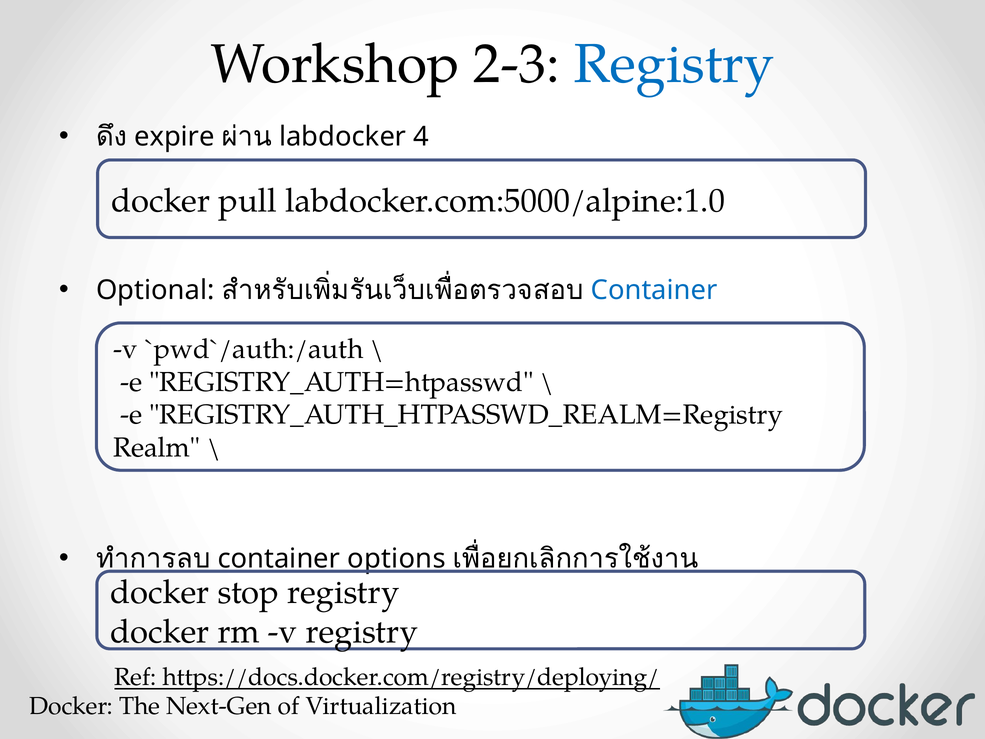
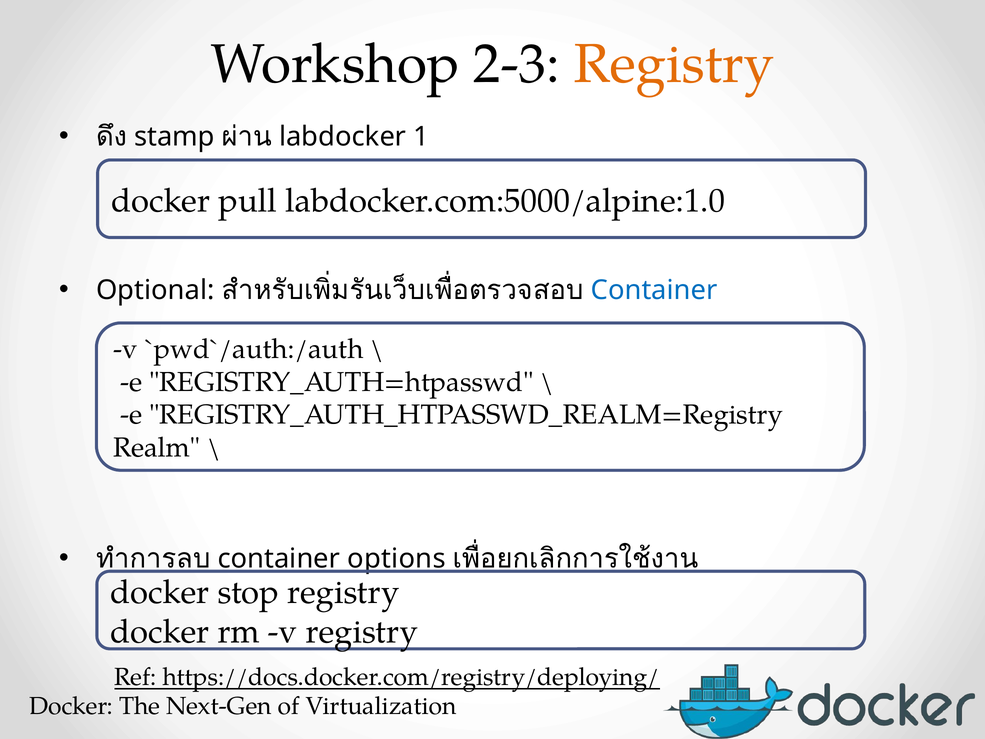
Registry at (674, 64) colour: blue -> orange
expire: expire -> stamp
4: 4 -> 1
